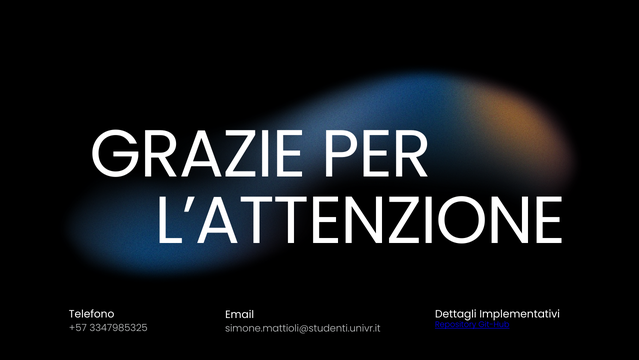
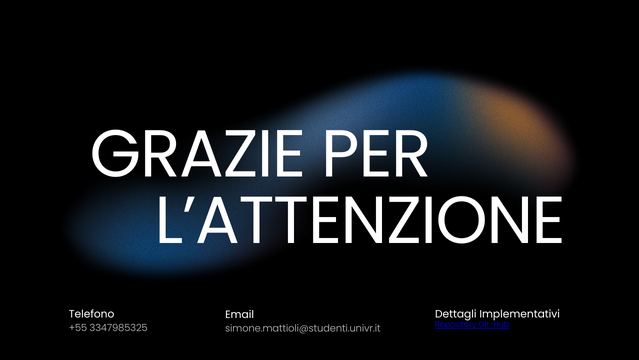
+57: +57 -> +55
